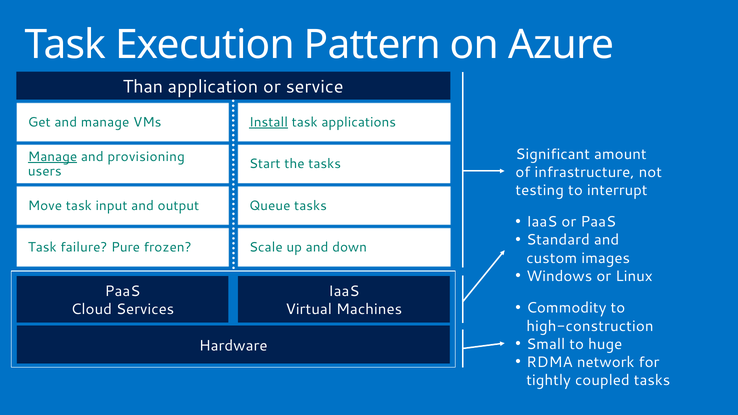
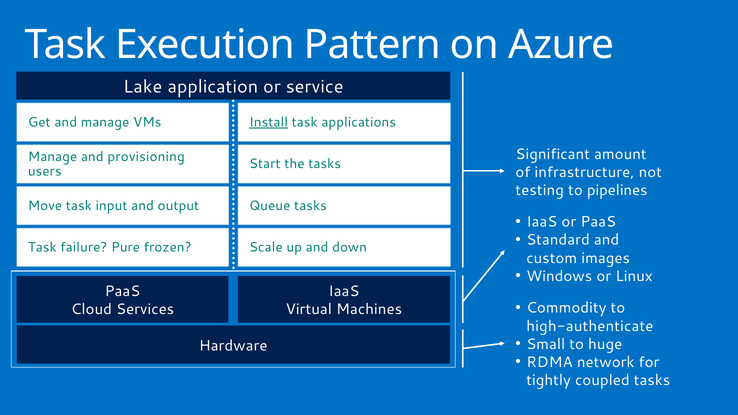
Than: Than -> Lake
Manage at (53, 157) underline: present -> none
interrupt: interrupt -> pipelines
high-construction: high-construction -> high-authenticate
